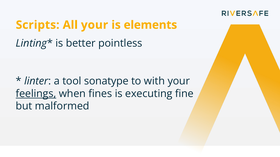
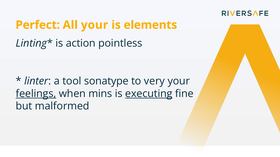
Scripts: Scripts -> Perfect
better: better -> action
with: with -> very
fines: fines -> mins
executing underline: none -> present
